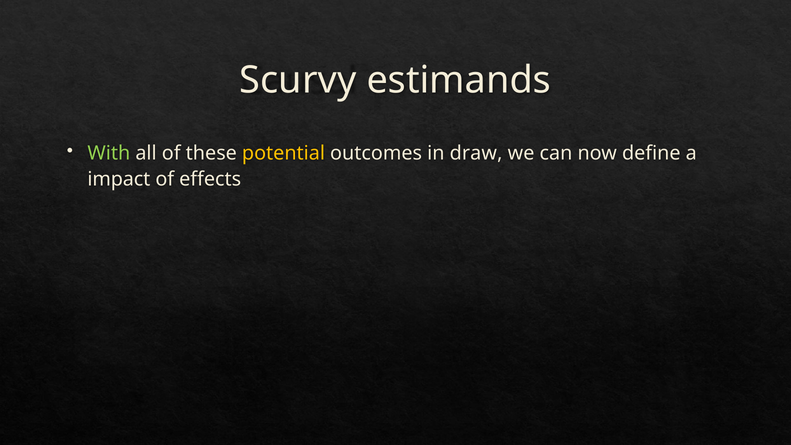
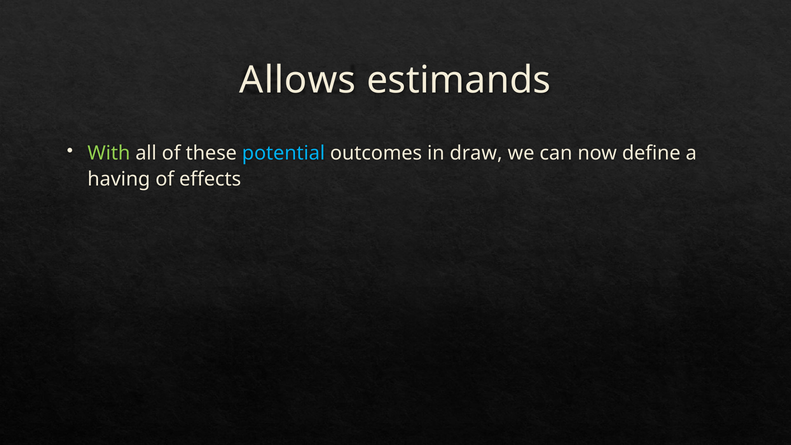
Scurvy: Scurvy -> Allows
potential colour: yellow -> light blue
impact: impact -> having
